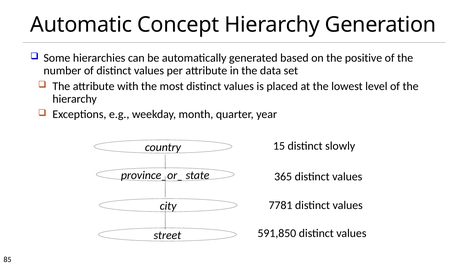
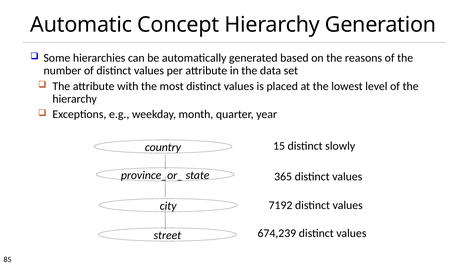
positive: positive -> reasons
7781: 7781 -> 7192
591,850: 591,850 -> 674,239
